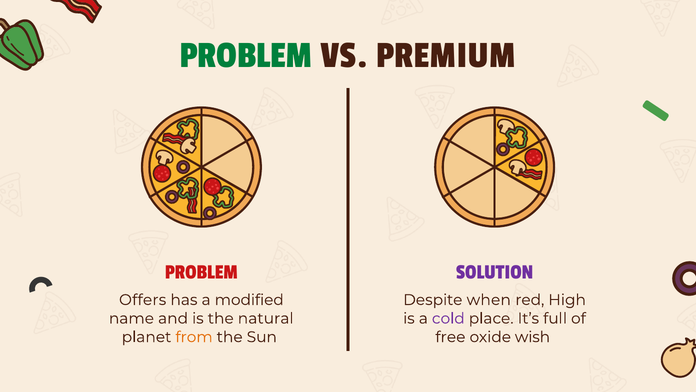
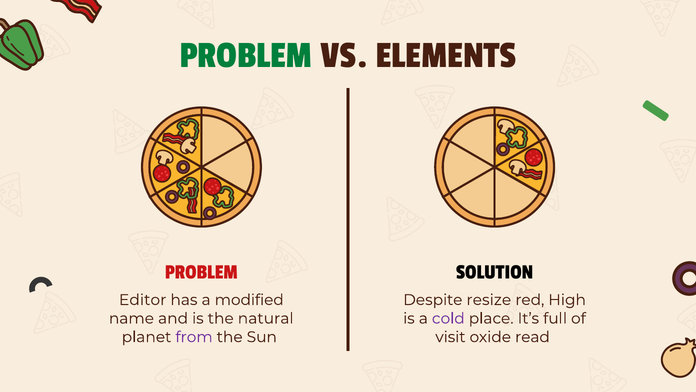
PREMIUM: PREMIUM -> ELEMENTS
SOLUTION colour: purple -> black
Offers: Offers -> Editor
when: when -> resize
from colour: orange -> purple
free: free -> visit
wish: wish -> read
